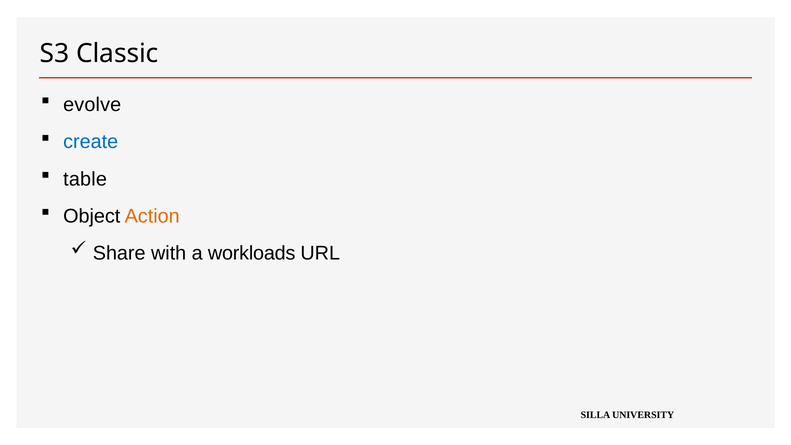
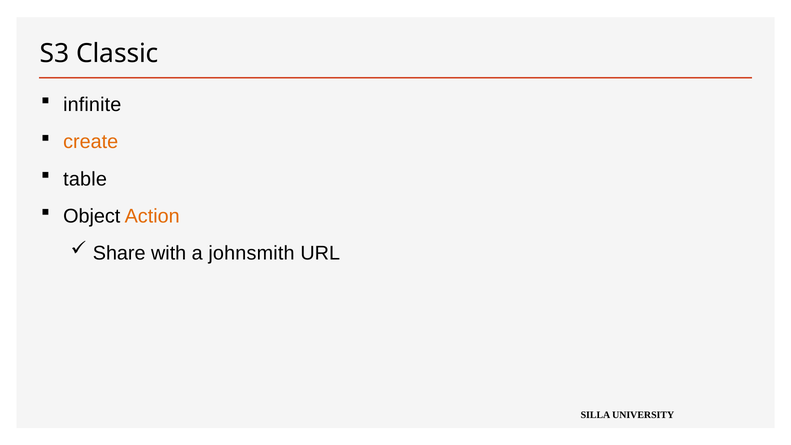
evolve: evolve -> infinite
create colour: blue -> orange
workloads: workloads -> johnsmith
